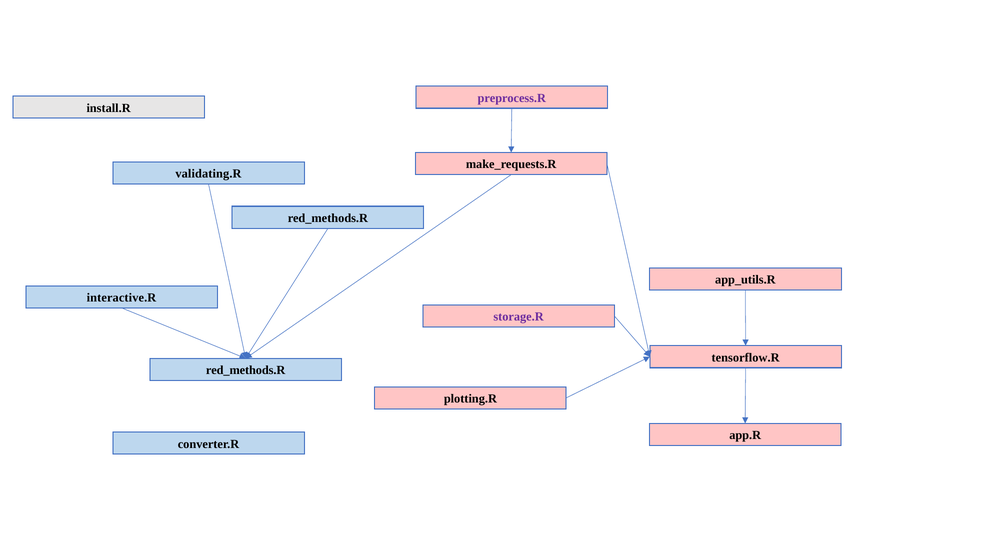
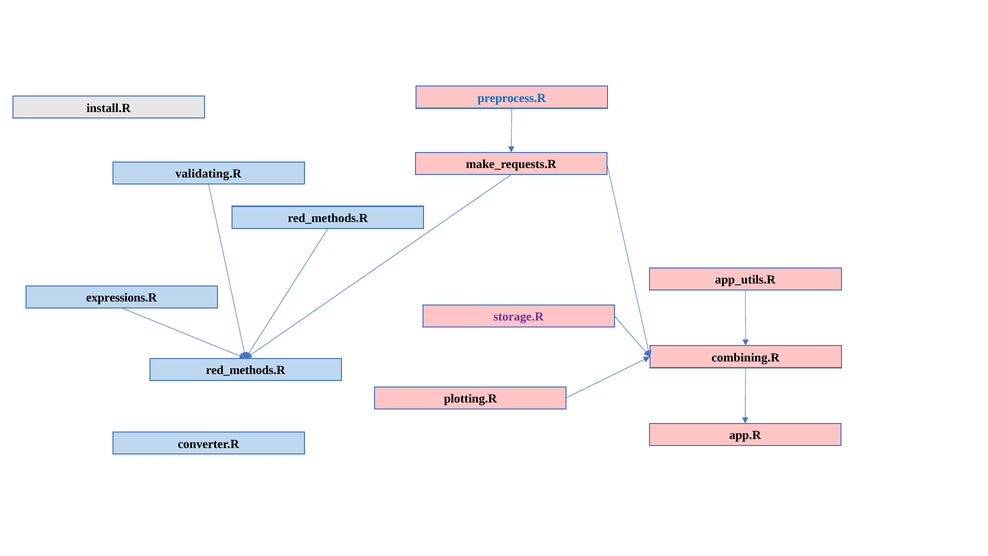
preprocess.R colour: purple -> blue
interactive.R: interactive.R -> expressions.R
tensorflow.R: tensorflow.R -> combining.R
